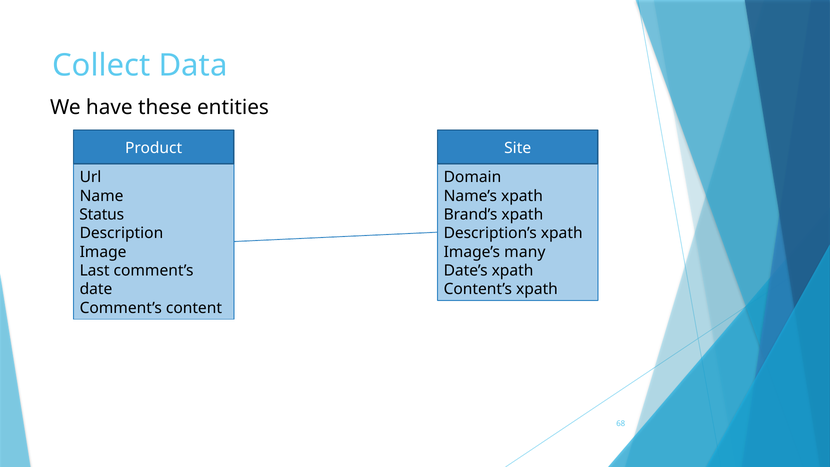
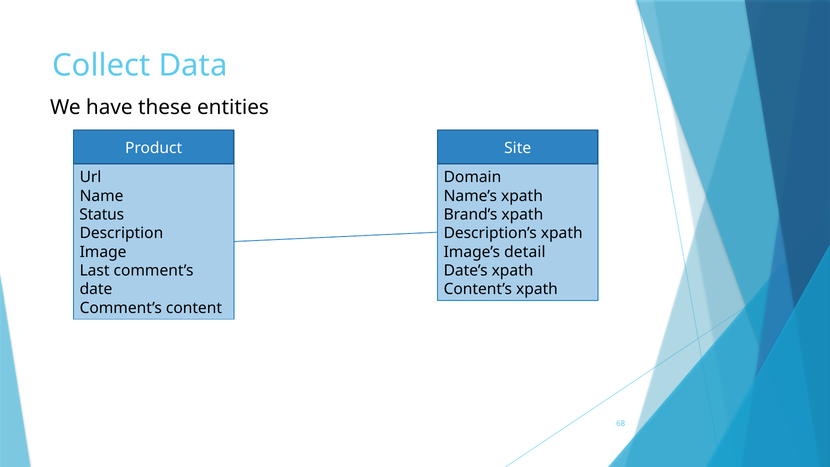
many: many -> detail
